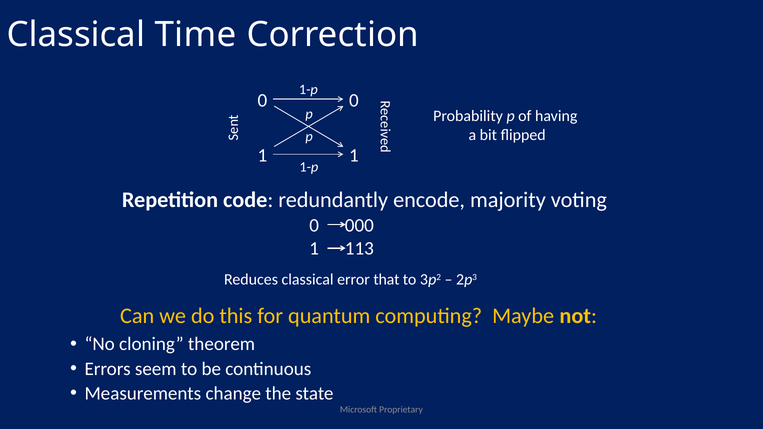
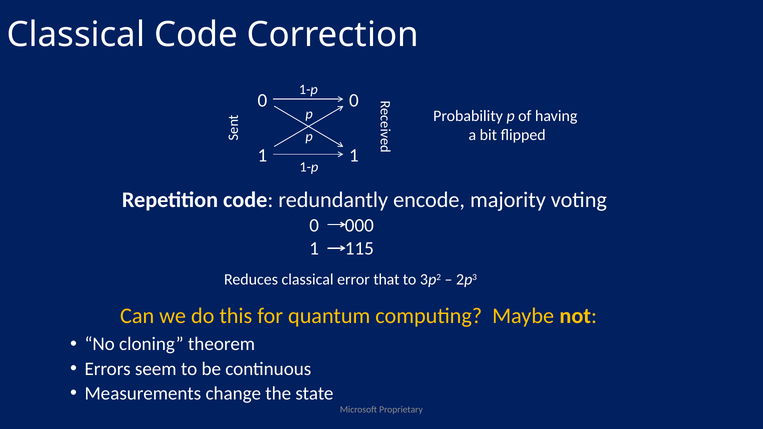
Classical Time: Time -> Code
113: 113 -> 115
